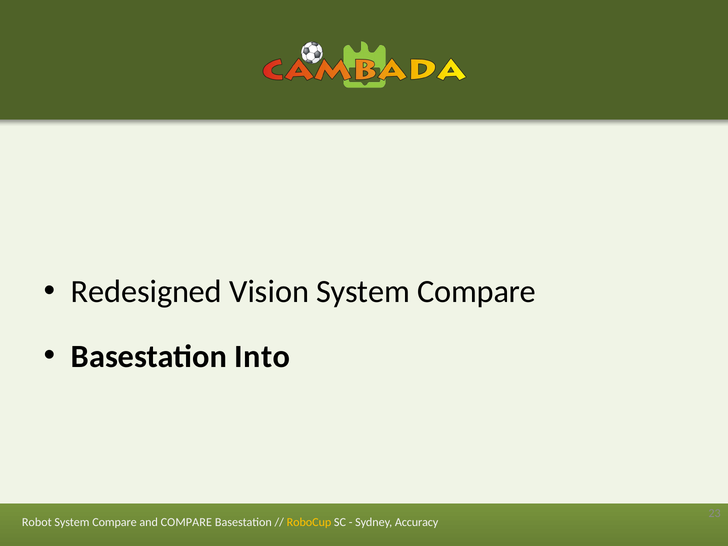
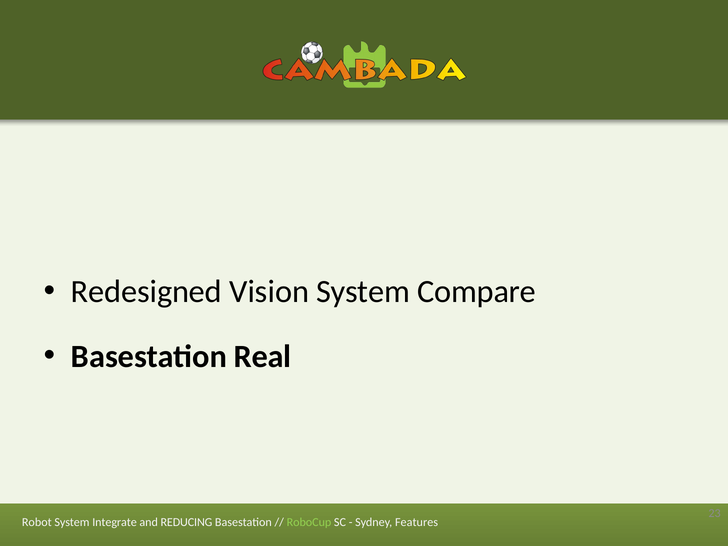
Into: Into -> Real
Compare at (115, 522): Compare -> Integrate
and COMPARE: COMPARE -> REDUCING
RoboCup colour: yellow -> light green
Accuracy: Accuracy -> Features
